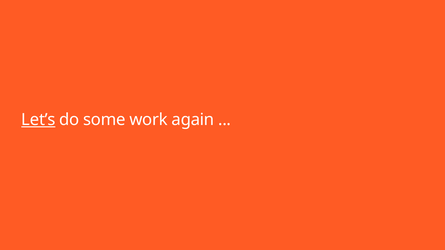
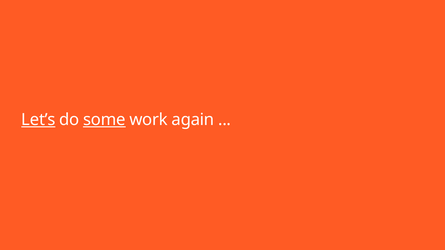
some underline: none -> present
